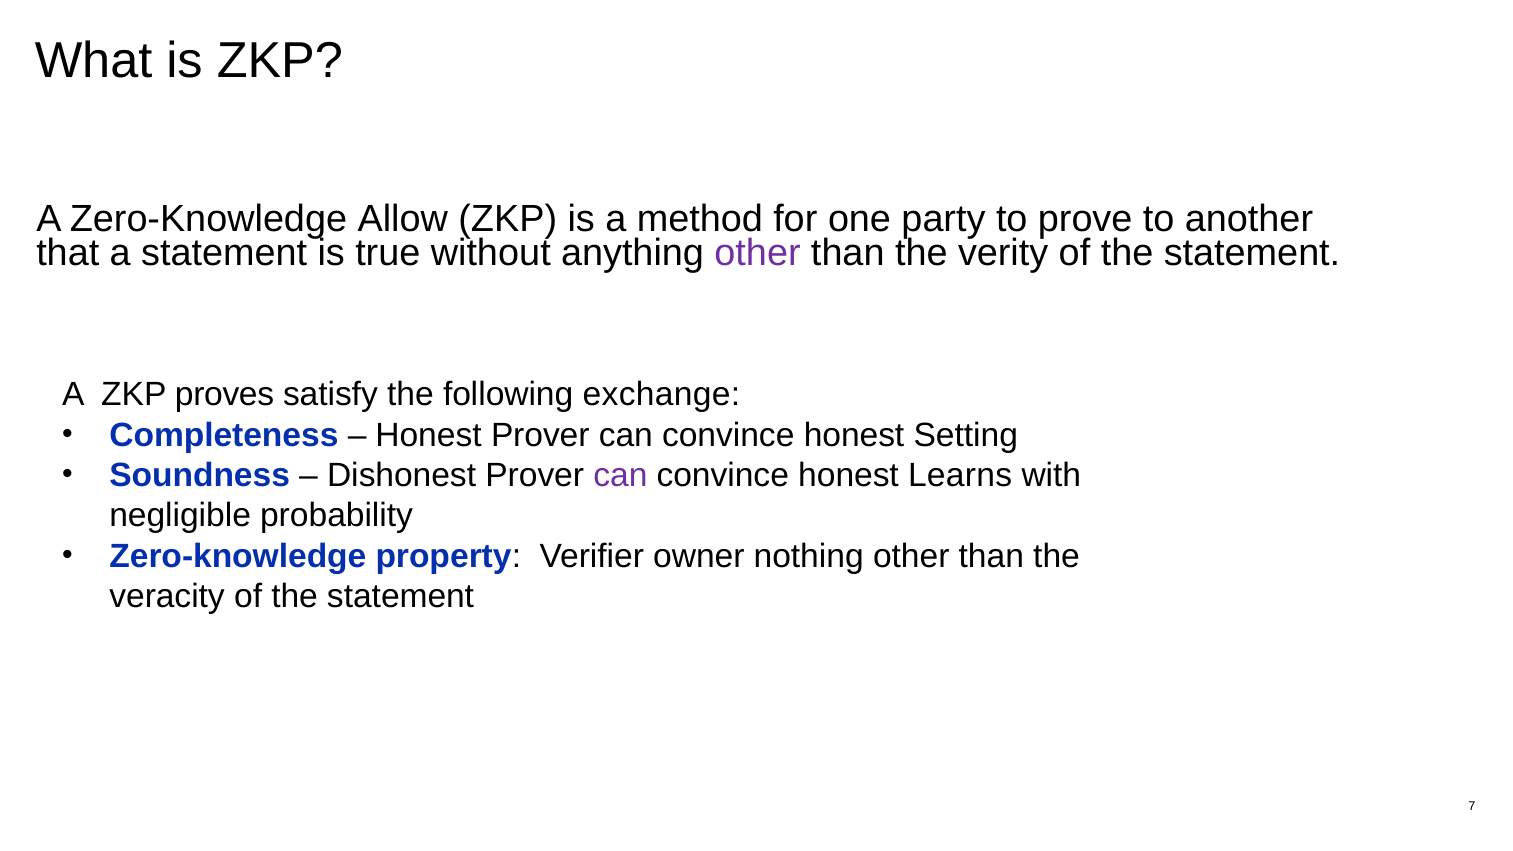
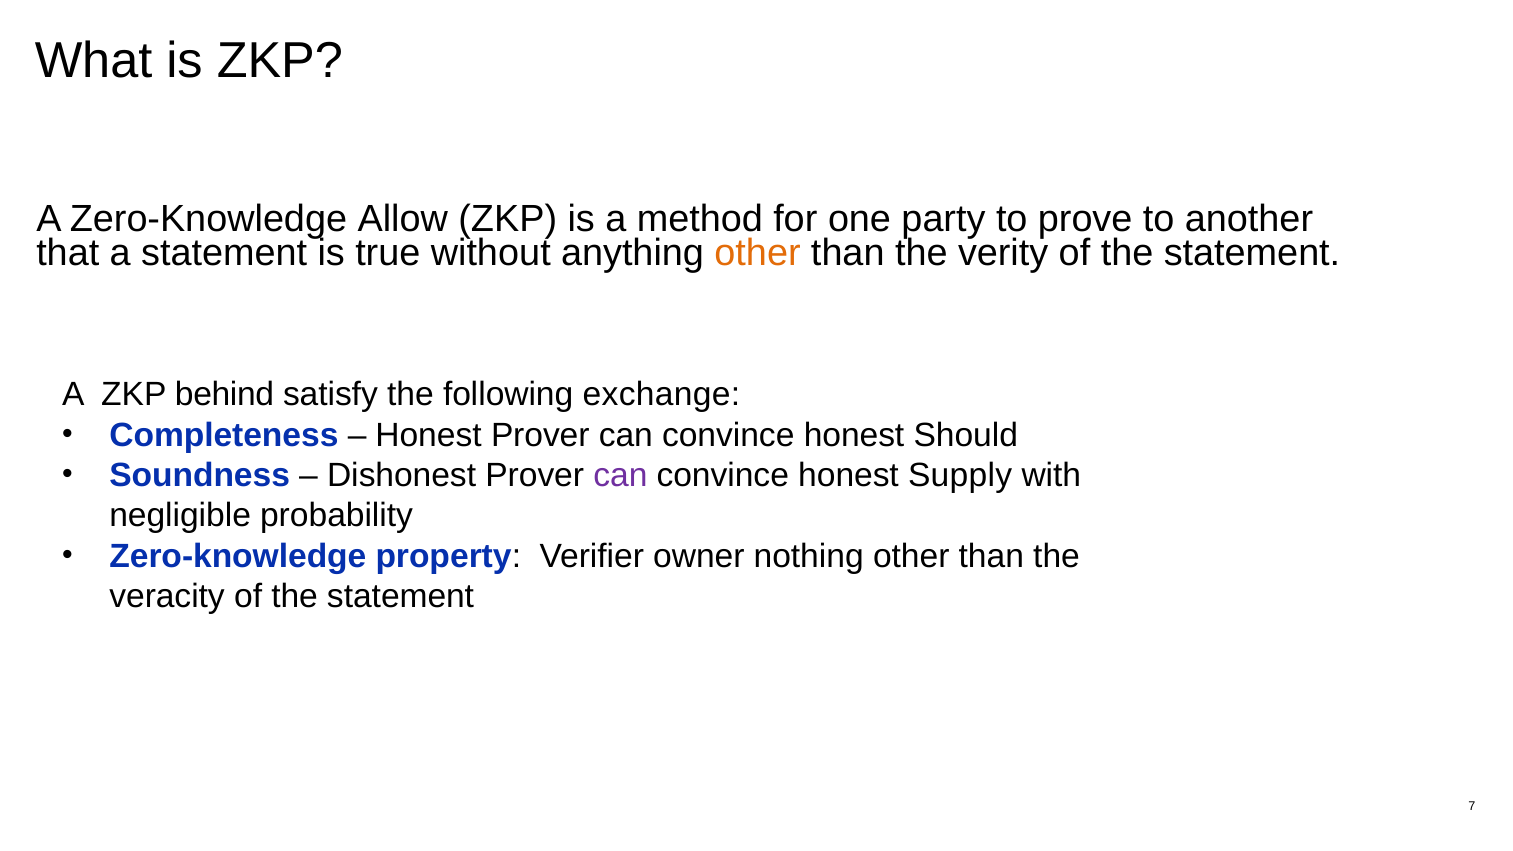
other at (758, 253) colour: purple -> orange
proves: proves -> behind
Setting: Setting -> Should
Learns: Learns -> Supply
